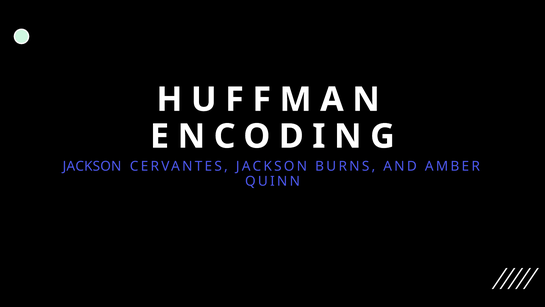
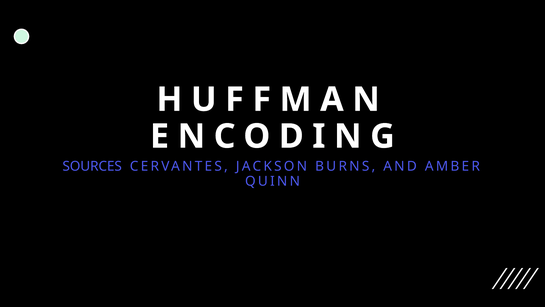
JACKSON at (92, 166): JACKSON -> SOURCES
